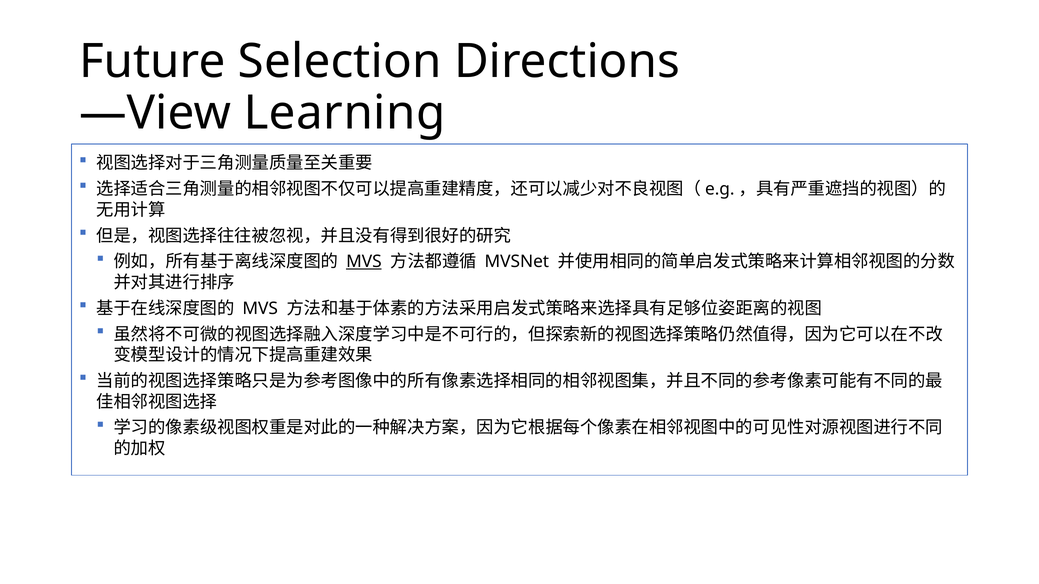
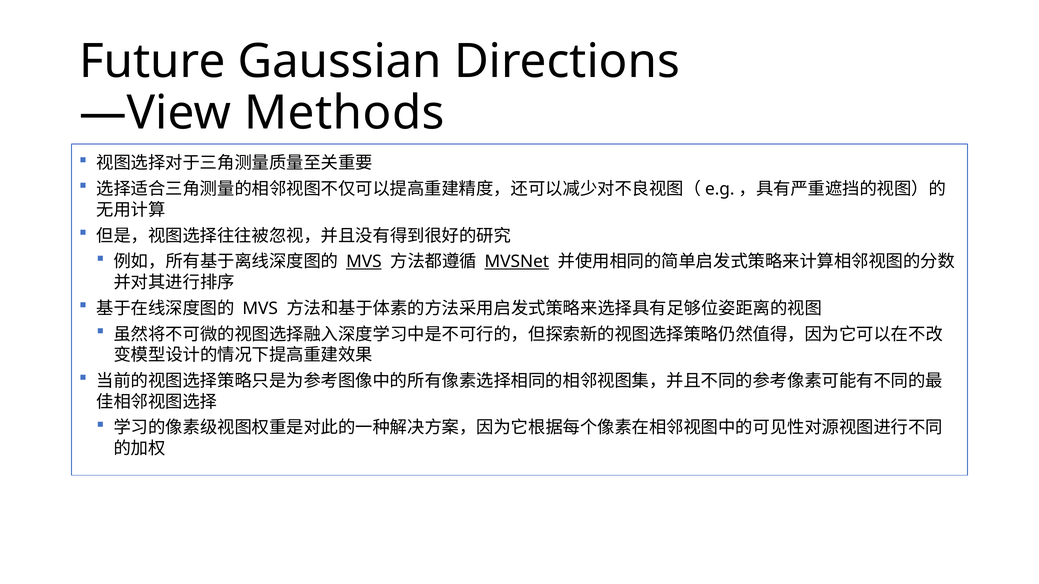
Selection: Selection -> Gaussian
Learning: Learning -> Methods
MVSNet underline: none -> present
